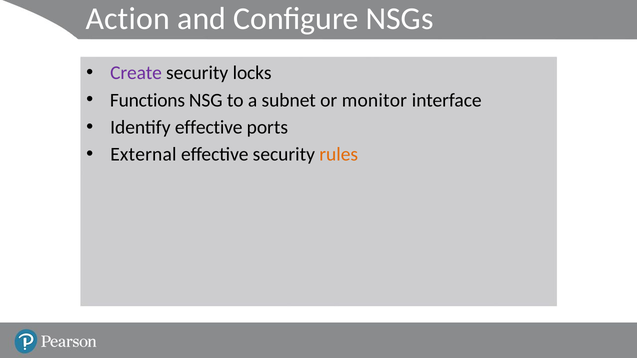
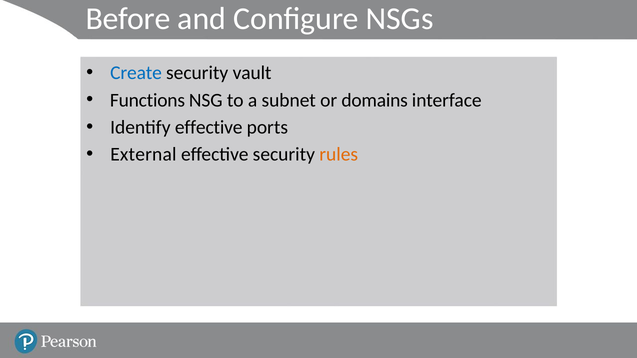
Action: Action -> Before
Create colour: purple -> blue
locks: locks -> vault
monitor: monitor -> domains
